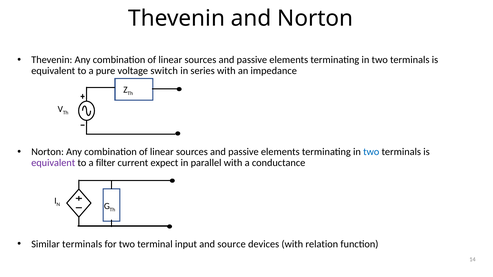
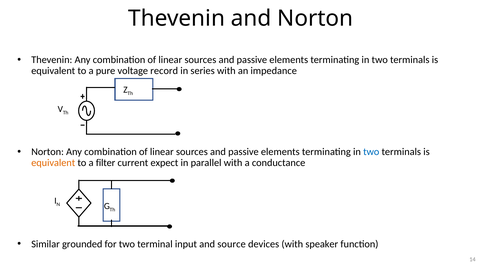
switch: switch -> record
equivalent at (53, 163) colour: purple -> orange
Similar terminals: terminals -> grounded
relation: relation -> speaker
